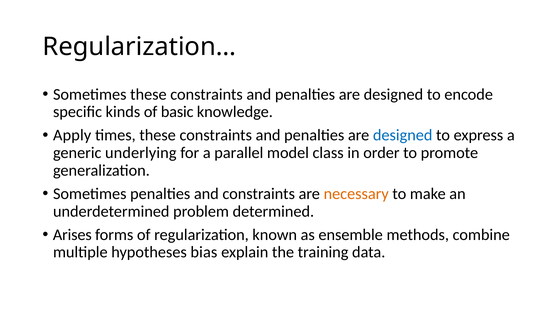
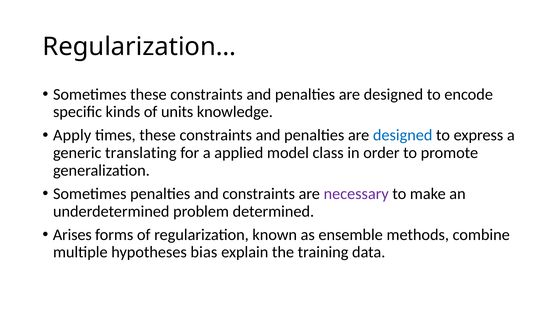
basic: basic -> units
underlying: underlying -> translating
parallel: parallel -> applied
necessary colour: orange -> purple
